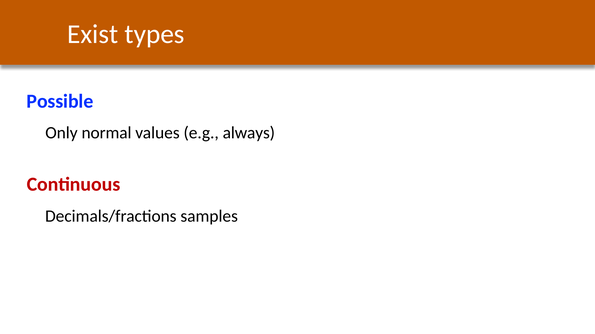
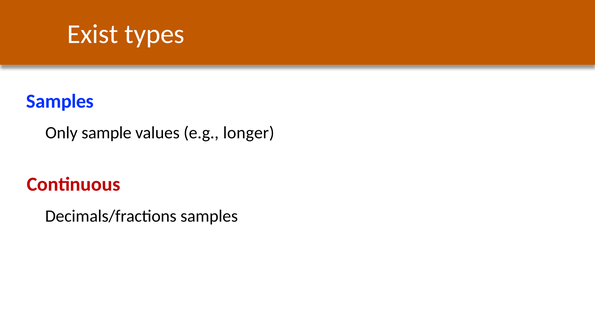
Possible at (60, 101): Possible -> Samples
normal: normal -> sample
always: always -> longer
